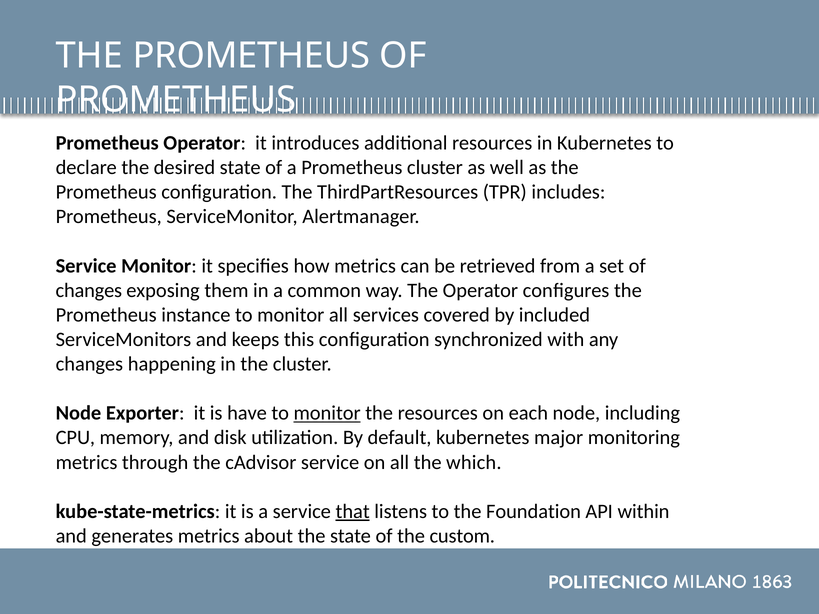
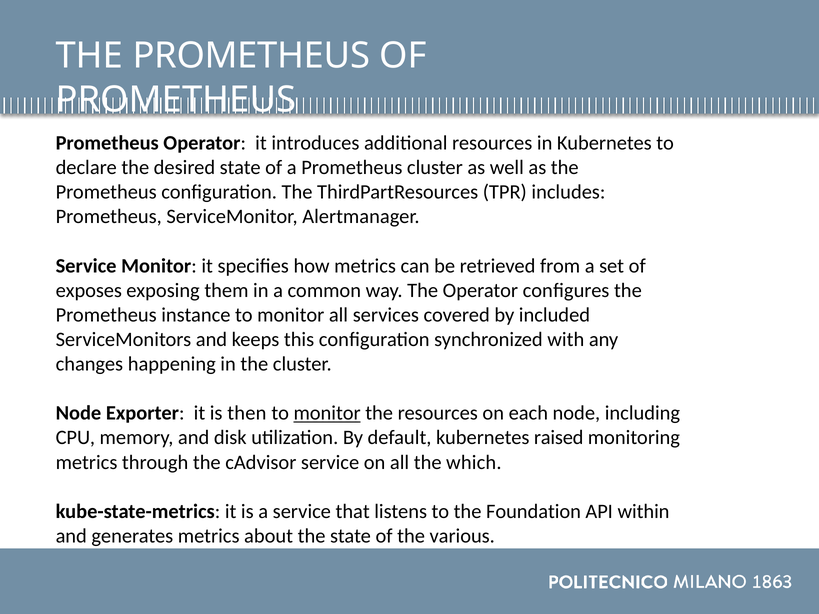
changes at (89, 291): changes -> exposes
have: have -> then
major: major -> raised
that underline: present -> none
custom: custom -> various
